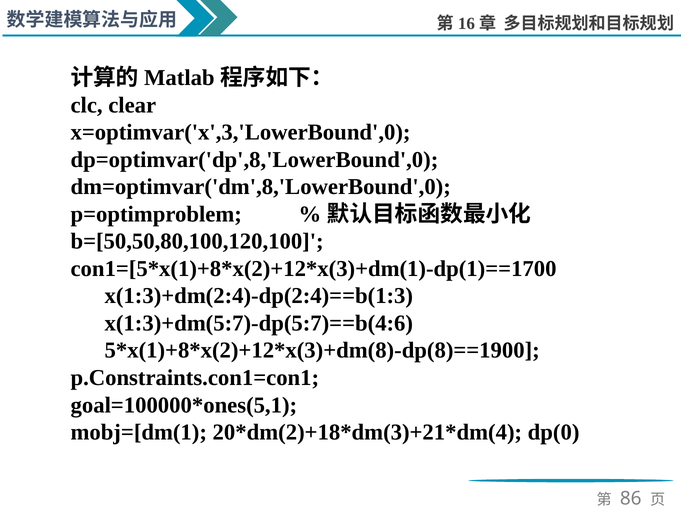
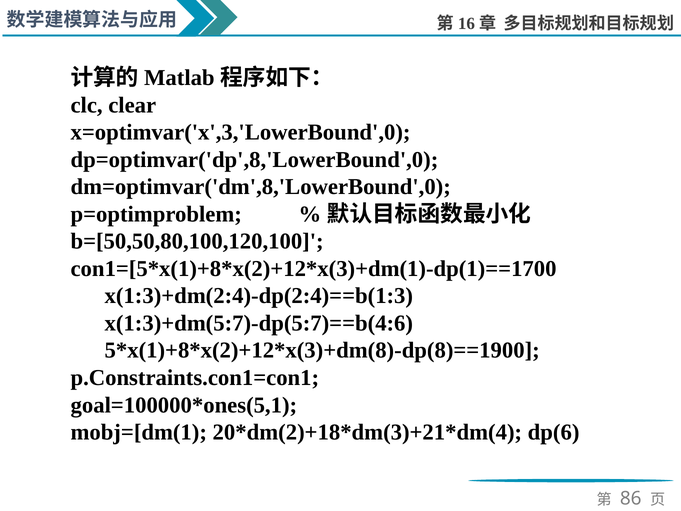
dp(0: dp(0 -> dp(6
